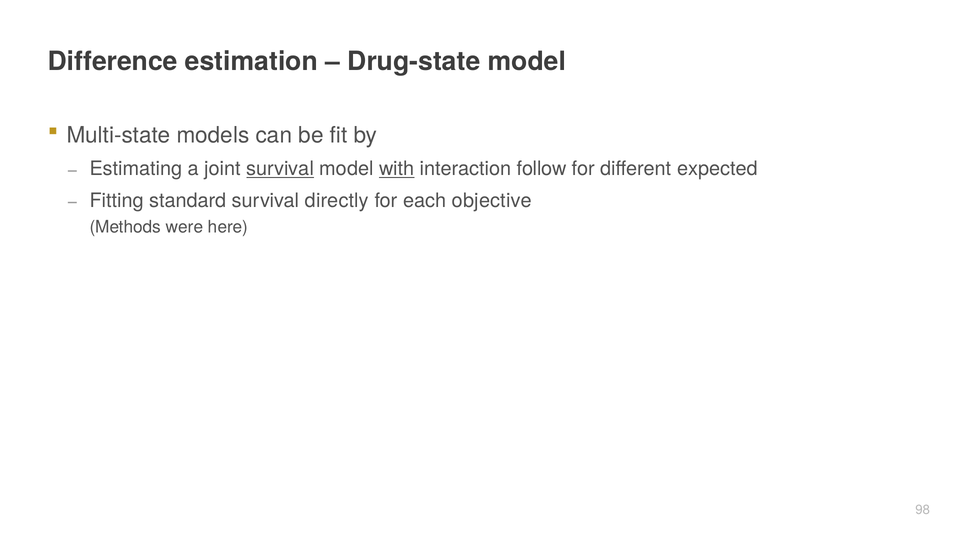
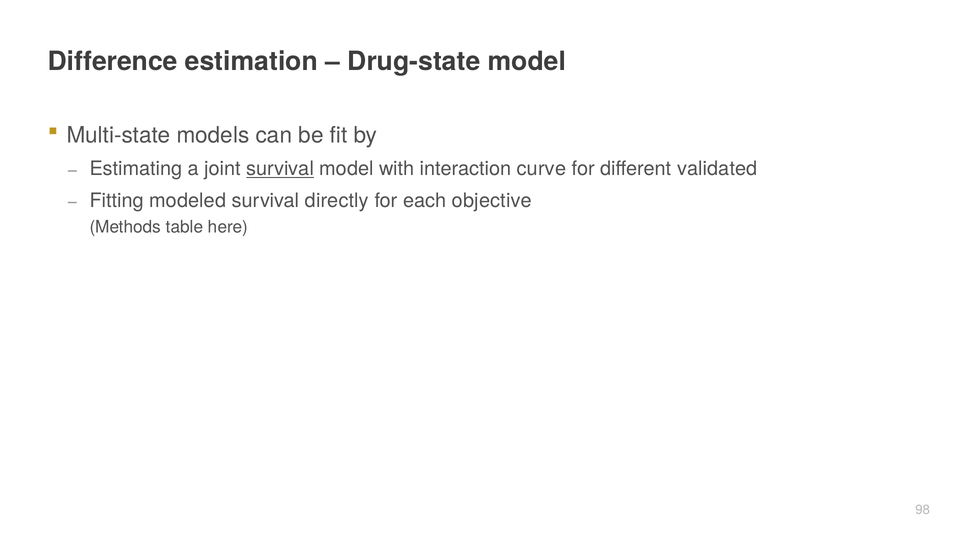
with underline: present -> none
follow: follow -> curve
expected: expected -> validated
standard: standard -> modeled
were: were -> table
